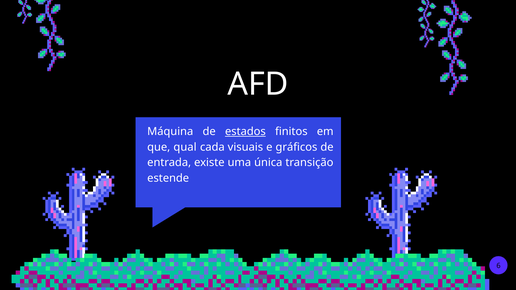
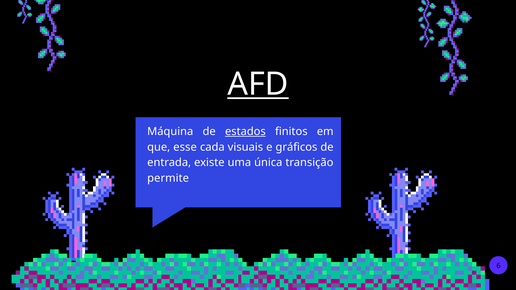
AFD underline: none -> present
qual: qual -> esse
estende: estende -> permite
